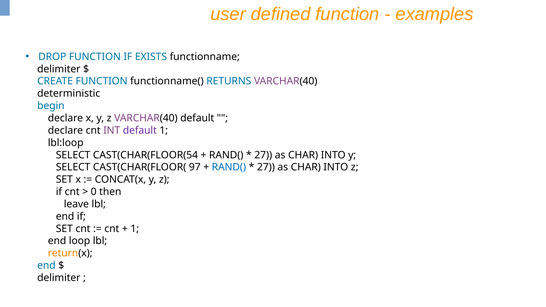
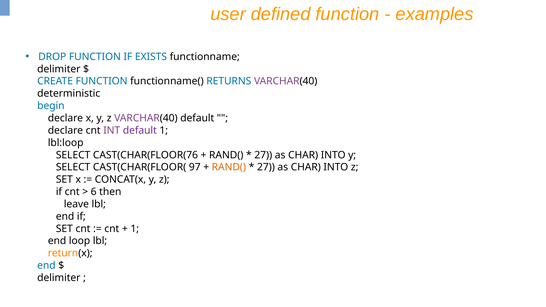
CAST(CHAR(FLOOR(54: CAST(CHAR(FLOOR(54 -> CAST(CHAR(FLOOR(76
RAND( at (229, 167) colour: blue -> orange
0: 0 -> 6
